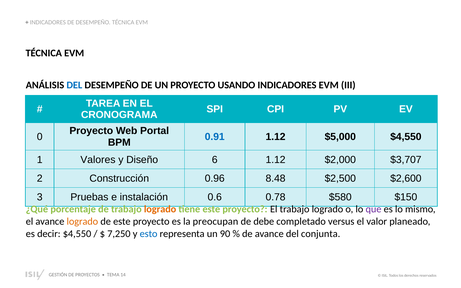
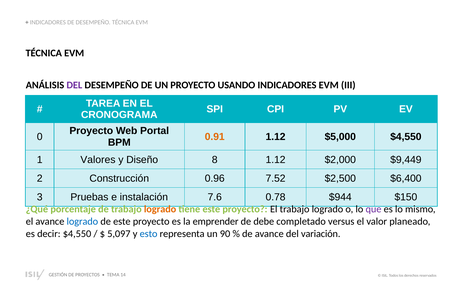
DEL at (74, 85) colour: blue -> purple
0.91 colour: blue -> orange
6: 6 -> 8
$3,707: $3,707 -> $9,449
8.48: 8.48 -> 7.52
$2,600: $2,600 -> $6,400
0.6: 0.6 -> 7.6
$580: $580 -> $944
logrado at (82, 222) colour: orange -> blue
preocupan: preocupan -> emprender
7,250: 7,250 -> 5,097
conjunta: conjunta -> variación
